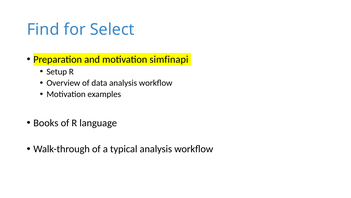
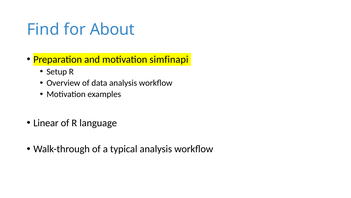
Select: Select -> About
Books: Books -> Linear
